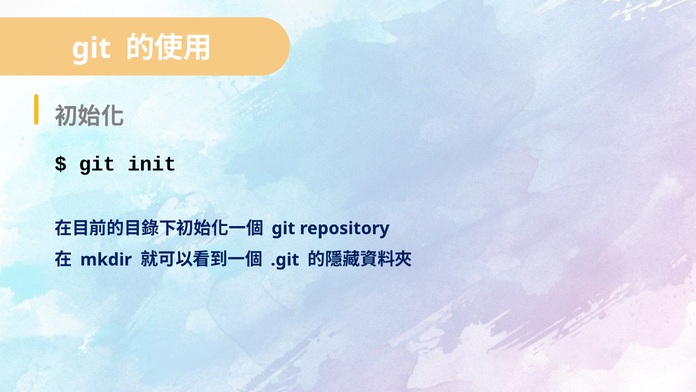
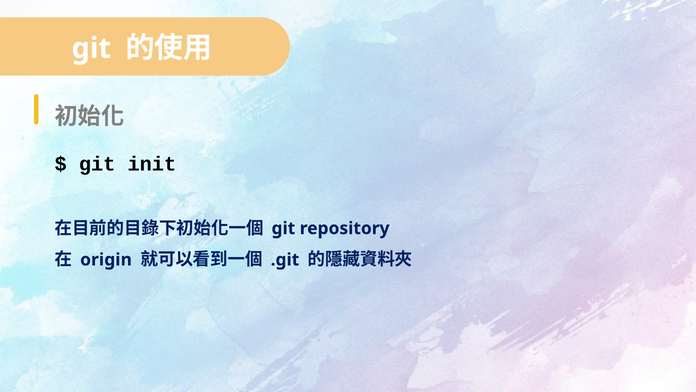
mkdir: mkdir -> origin
